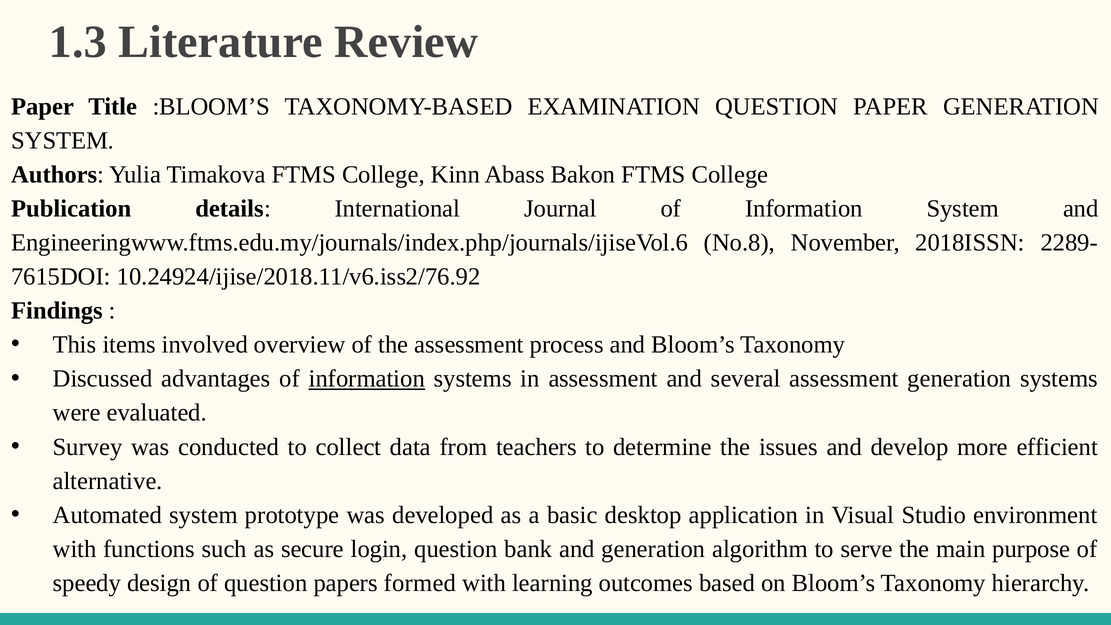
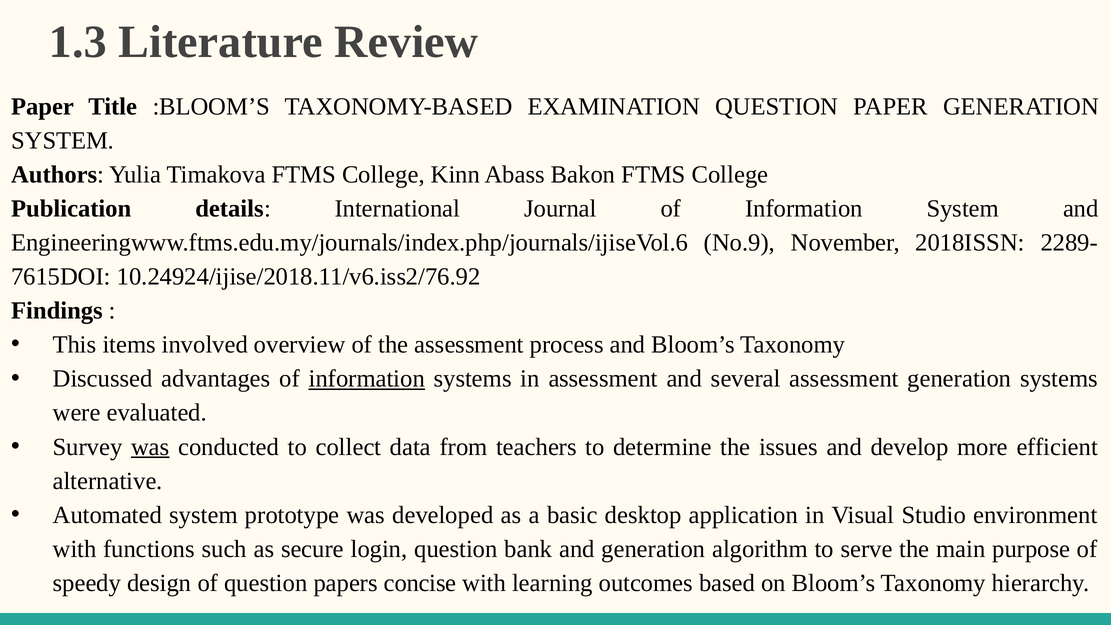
No.8: No.8 -> No.9
was at (150, 447) underline: none -> present
formed: formed -> concise
